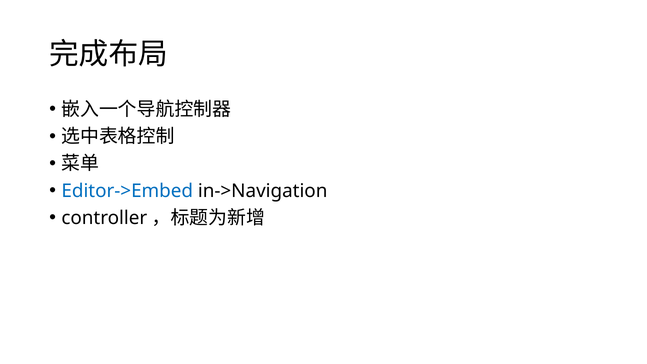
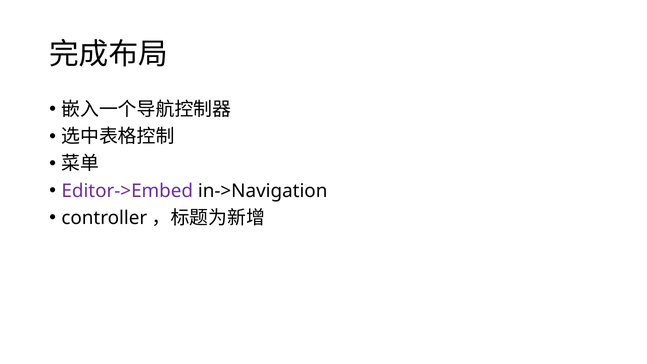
Editor->Embed colour: blue -> purple
